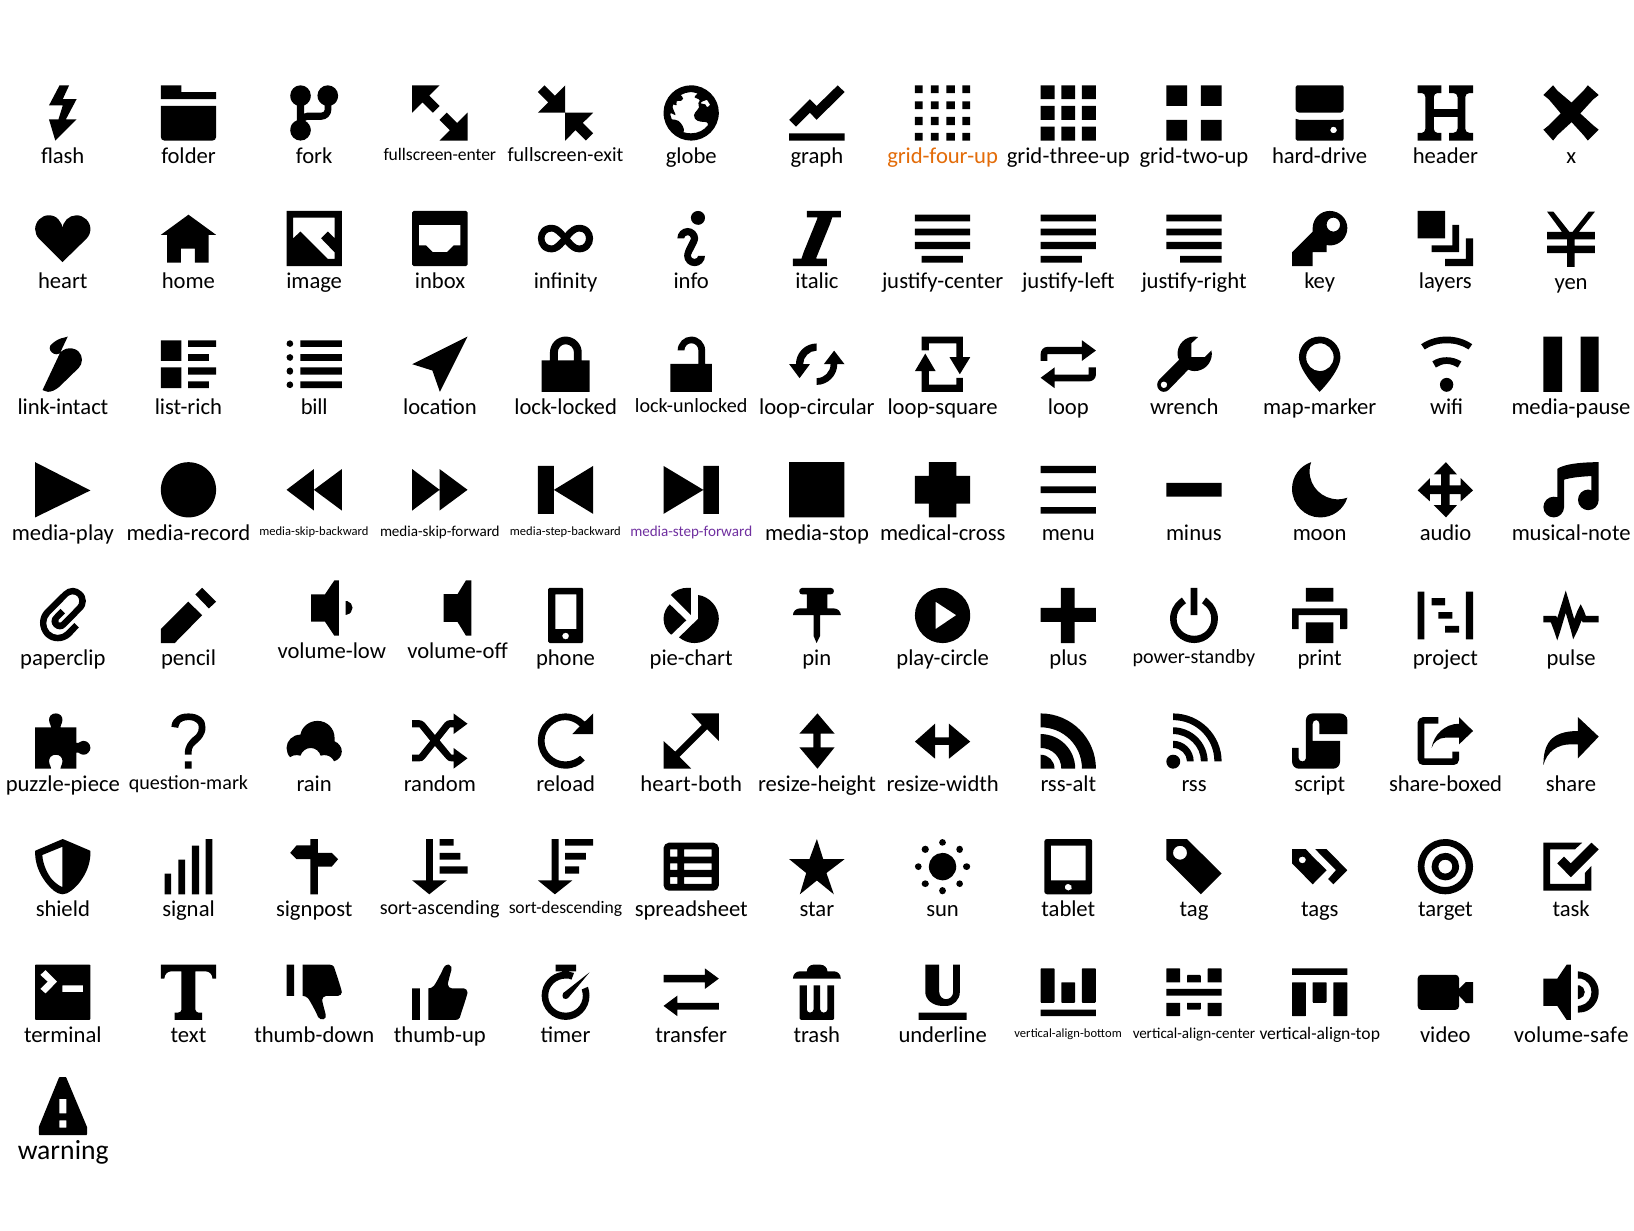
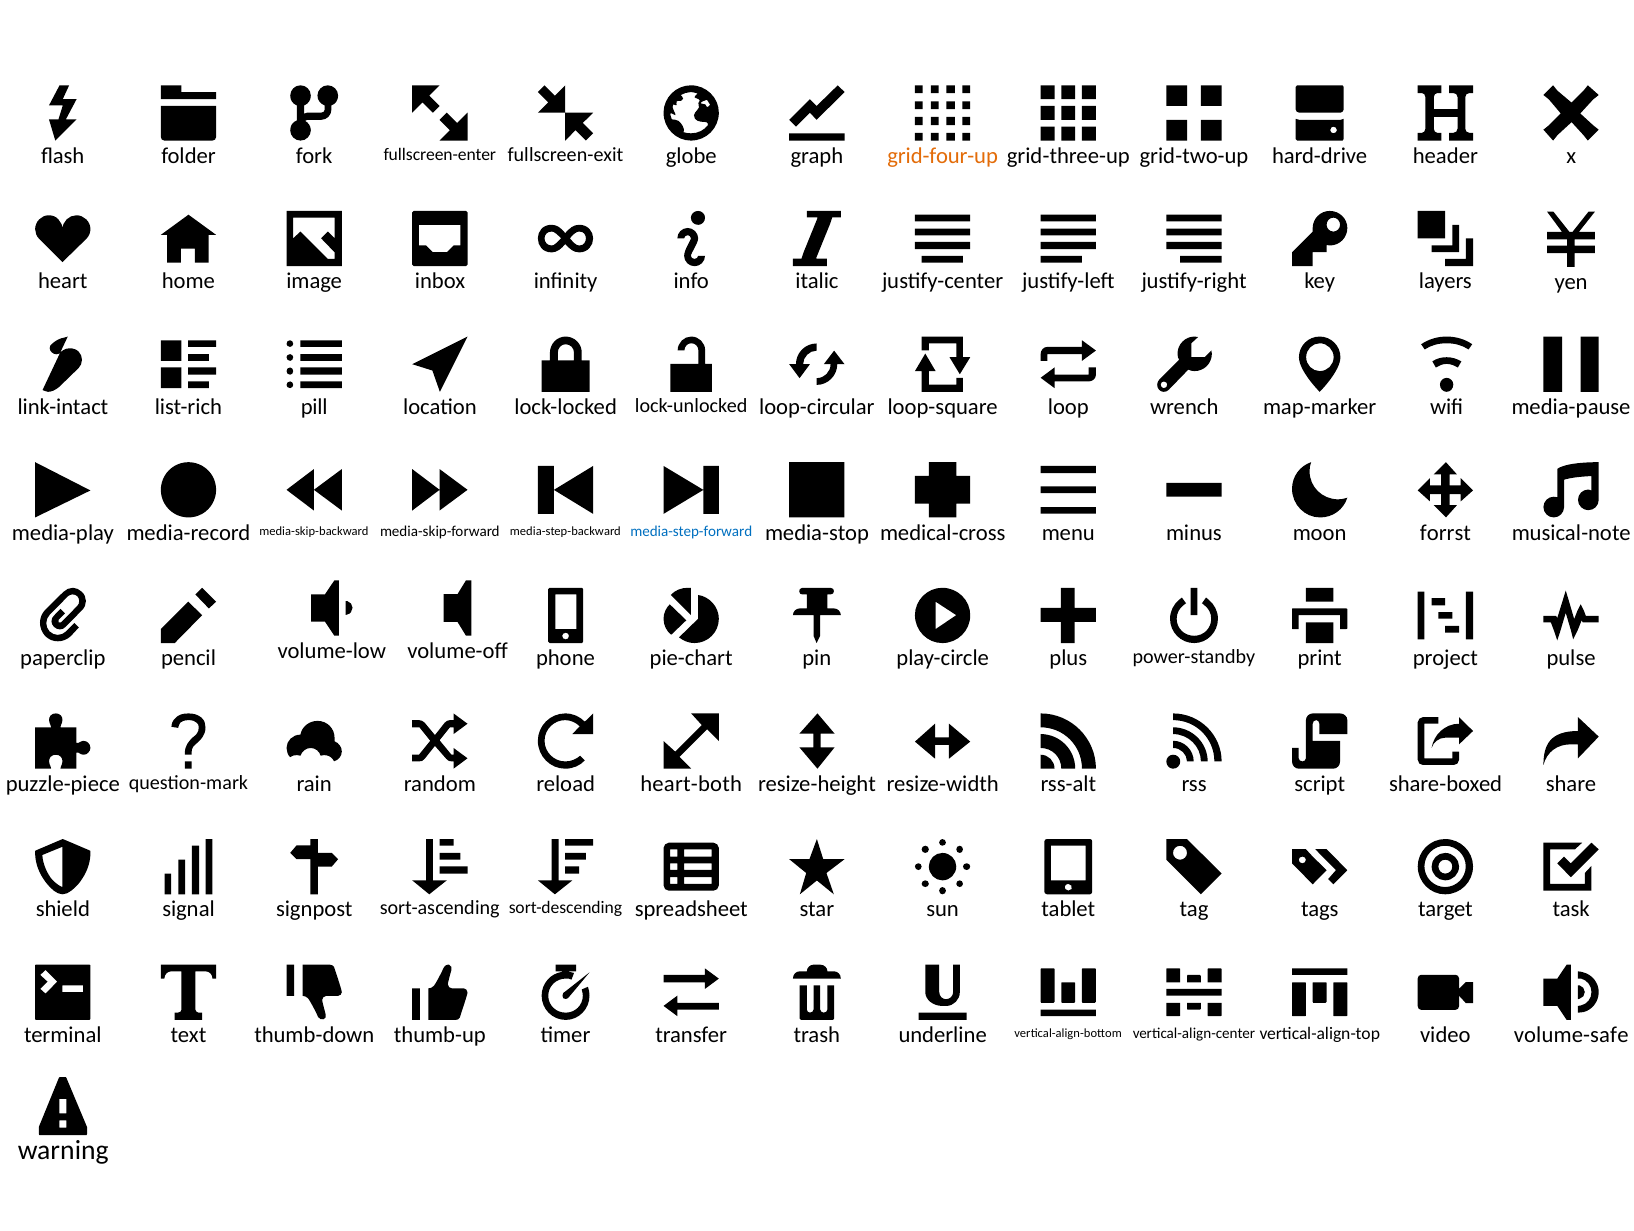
bill: bill -> pill
media-step-forward colour: purple -> blue
audio: audio -> forrst
